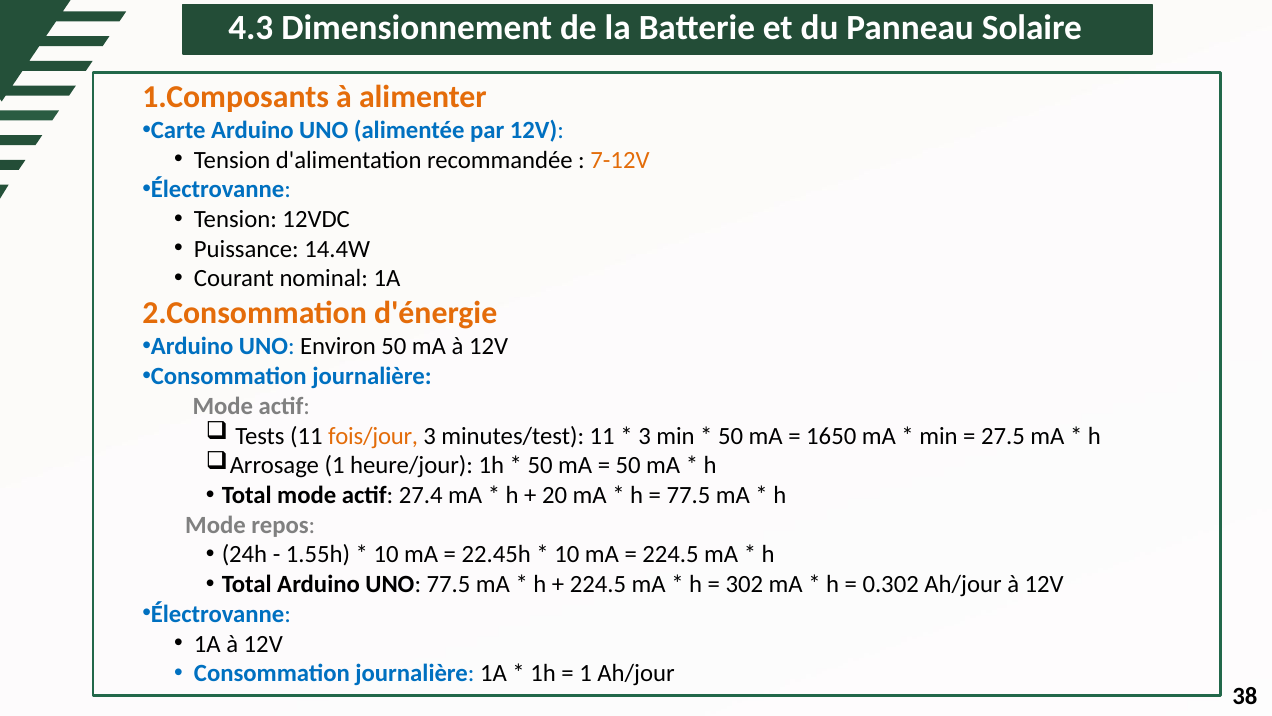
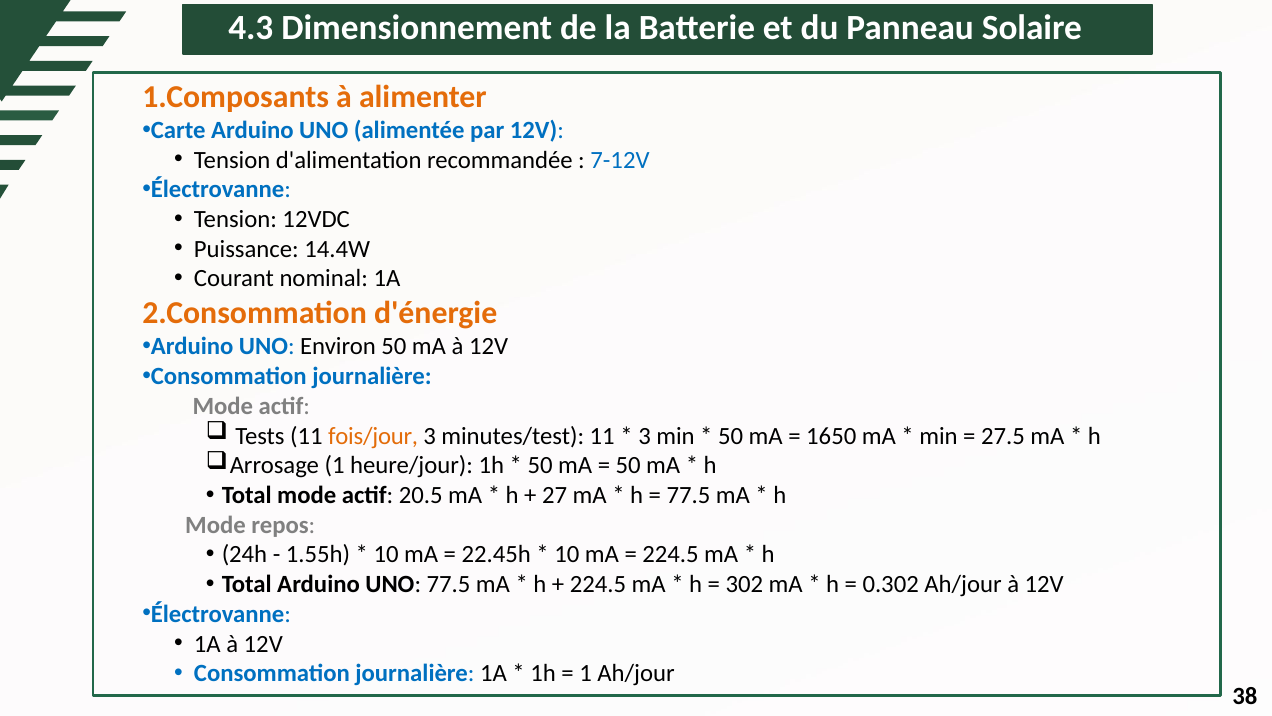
7-12V colour: orange -> blue
27.4: 27.4 -> 20.5
20: 20 -> 27
